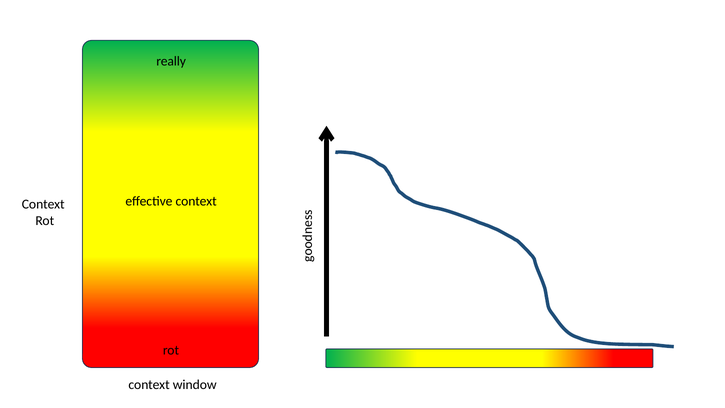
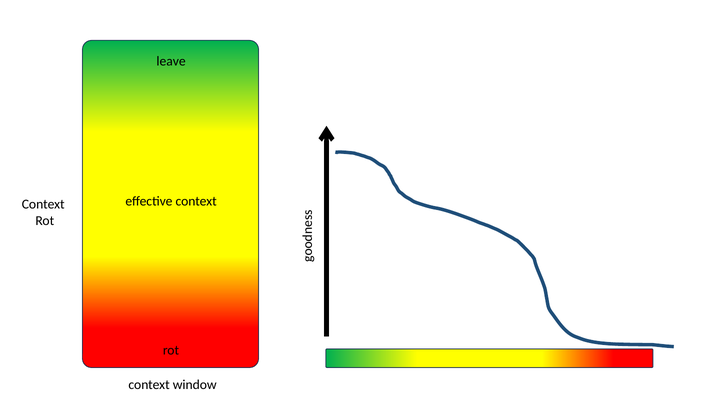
really: really -> leave
